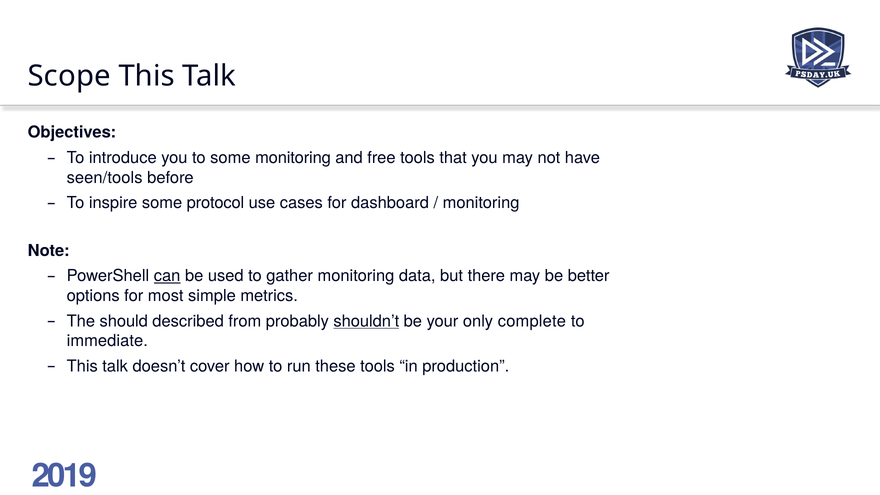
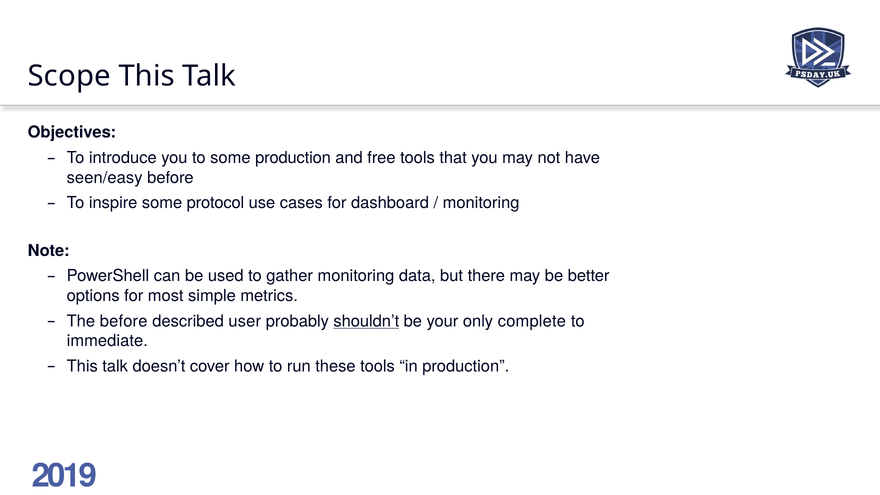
some monitoring: monitoring -> production
seen/tools: seen/tools -> seen/easy
can underline: present -> none
The should: should -> before
from: from -> user
